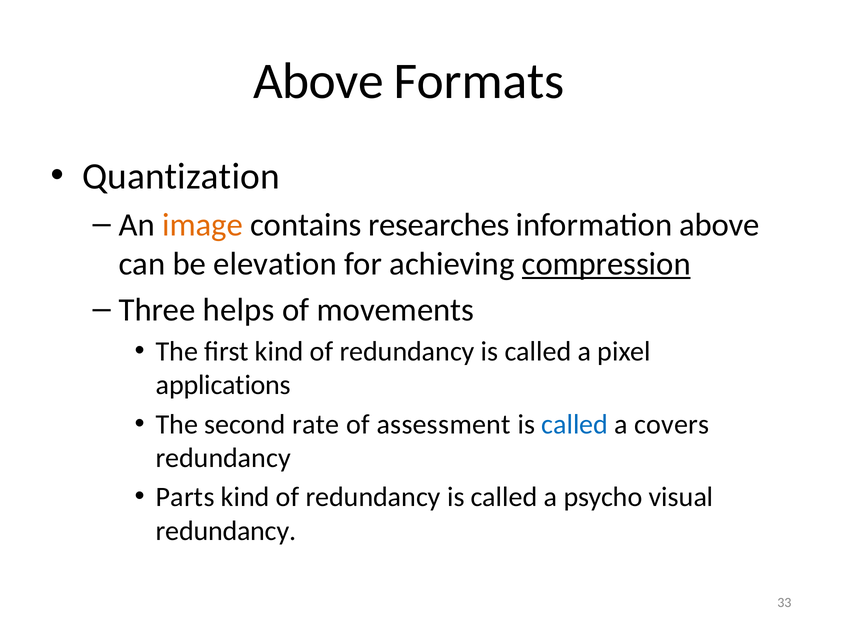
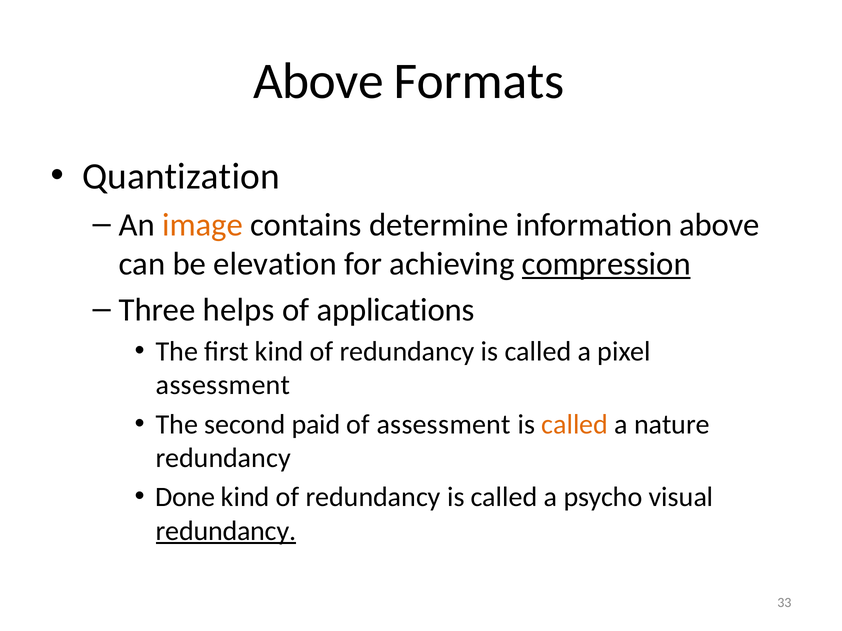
researches: researches -> determine
movements: movements -> applications
applications at (223, 385): applications -> assessment
rate: rate -> paid
called at (575, 425) colour: blue -> orange
covers: covers -> nature
Parts: Parts -> Done
redundancy at (226, 531) underline: none -> present
